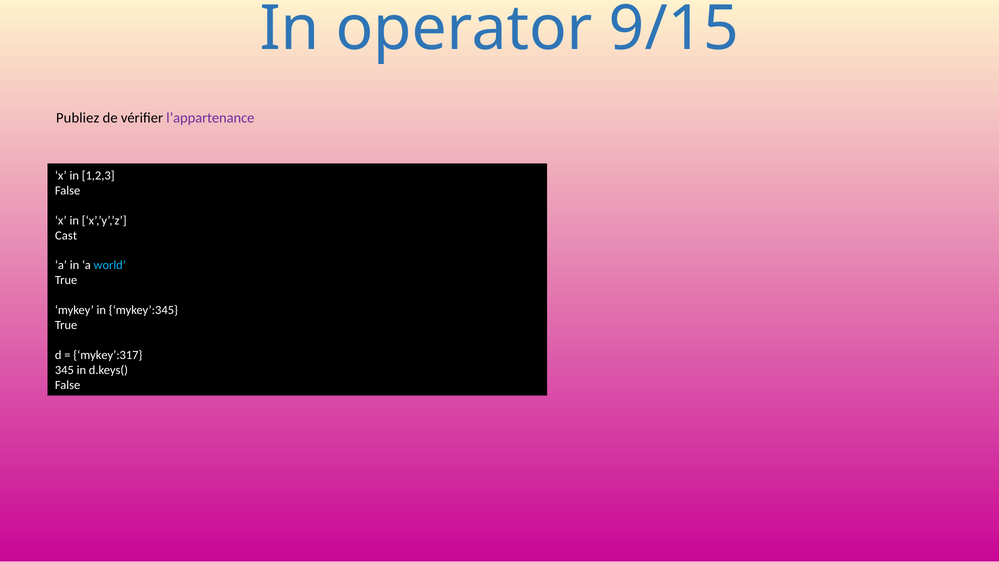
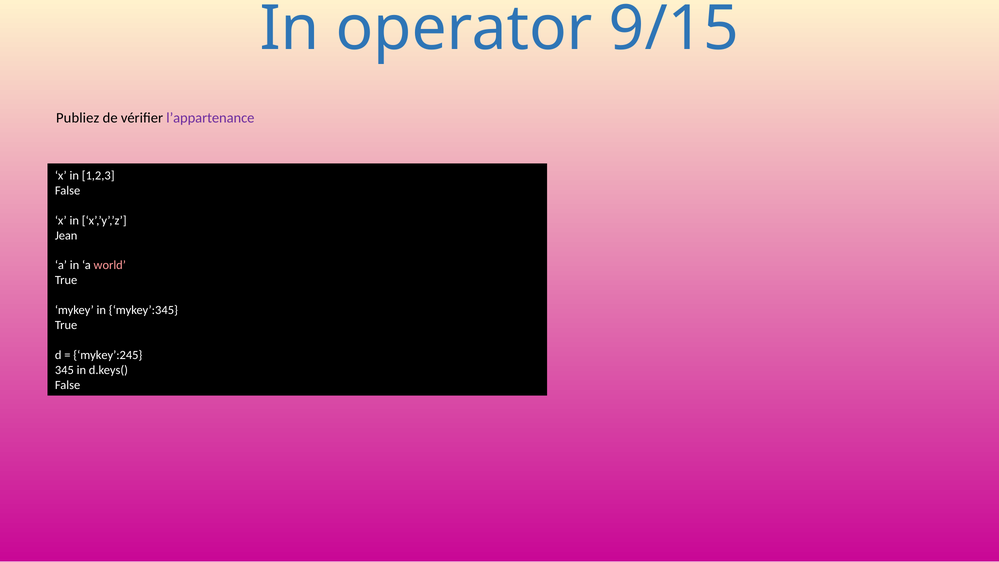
Cast: Cast -> Jean
world colour: light blue -> pink
mykey’:317: mykey’:317 -> mykey’:245
